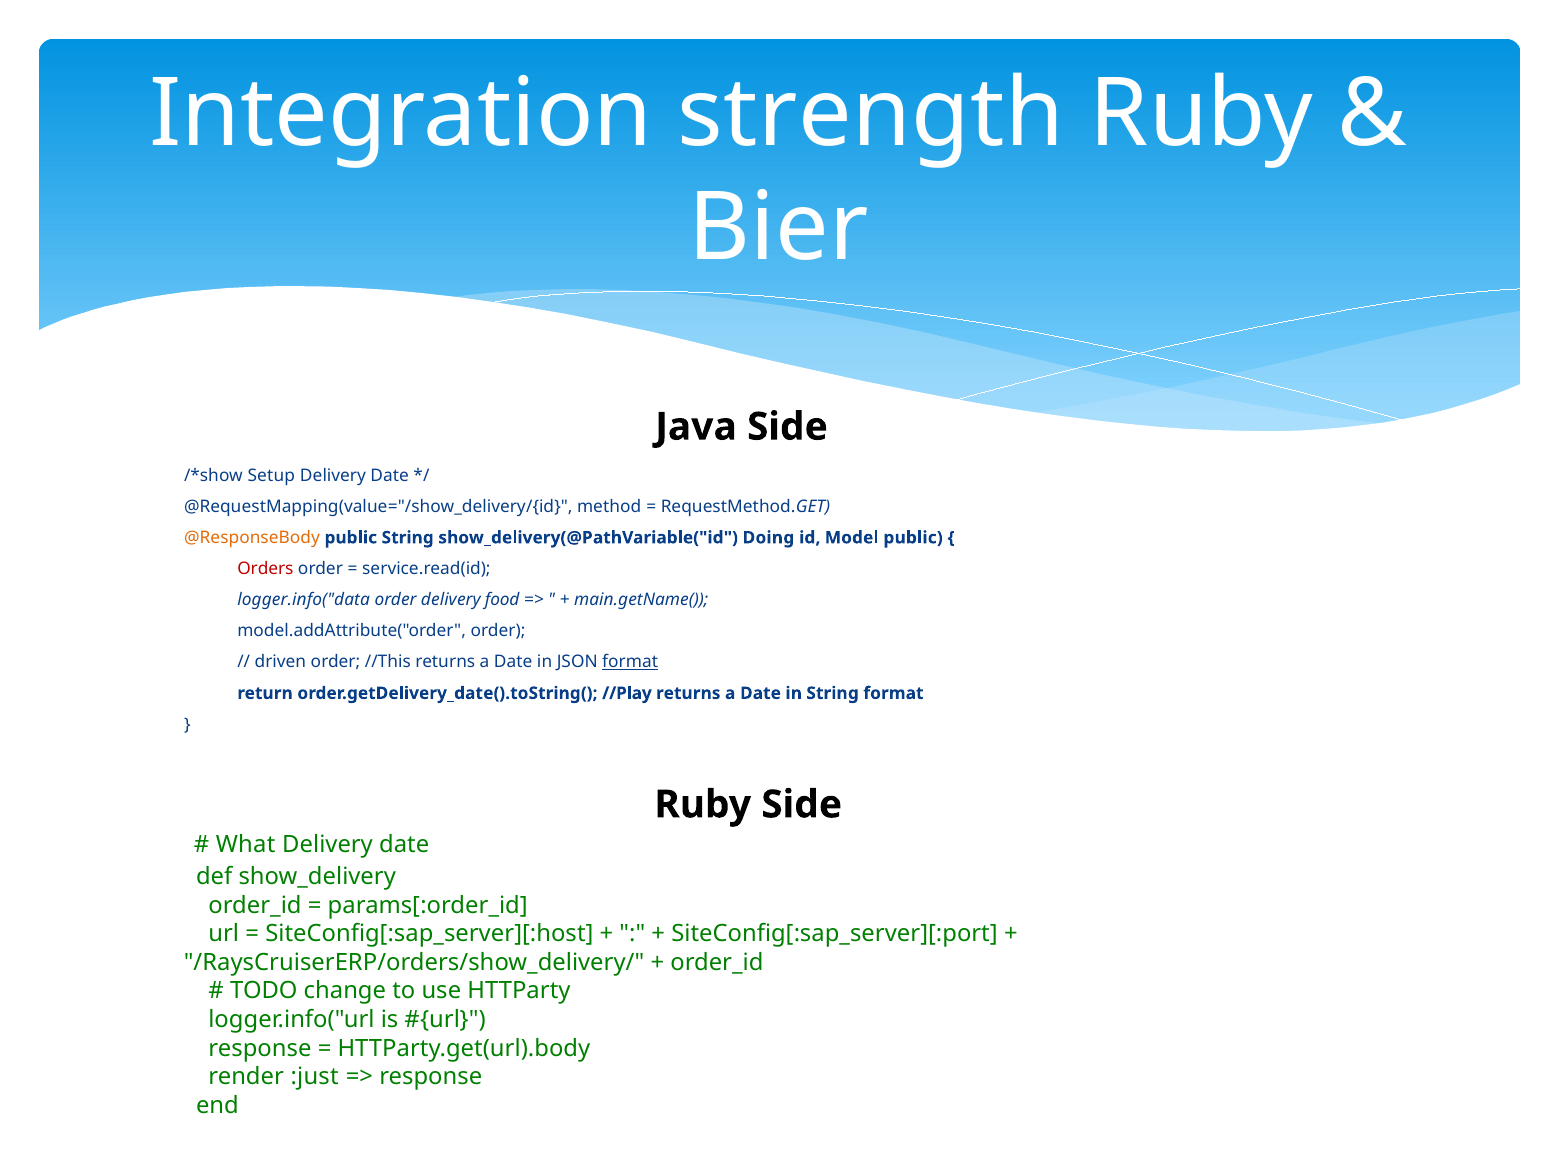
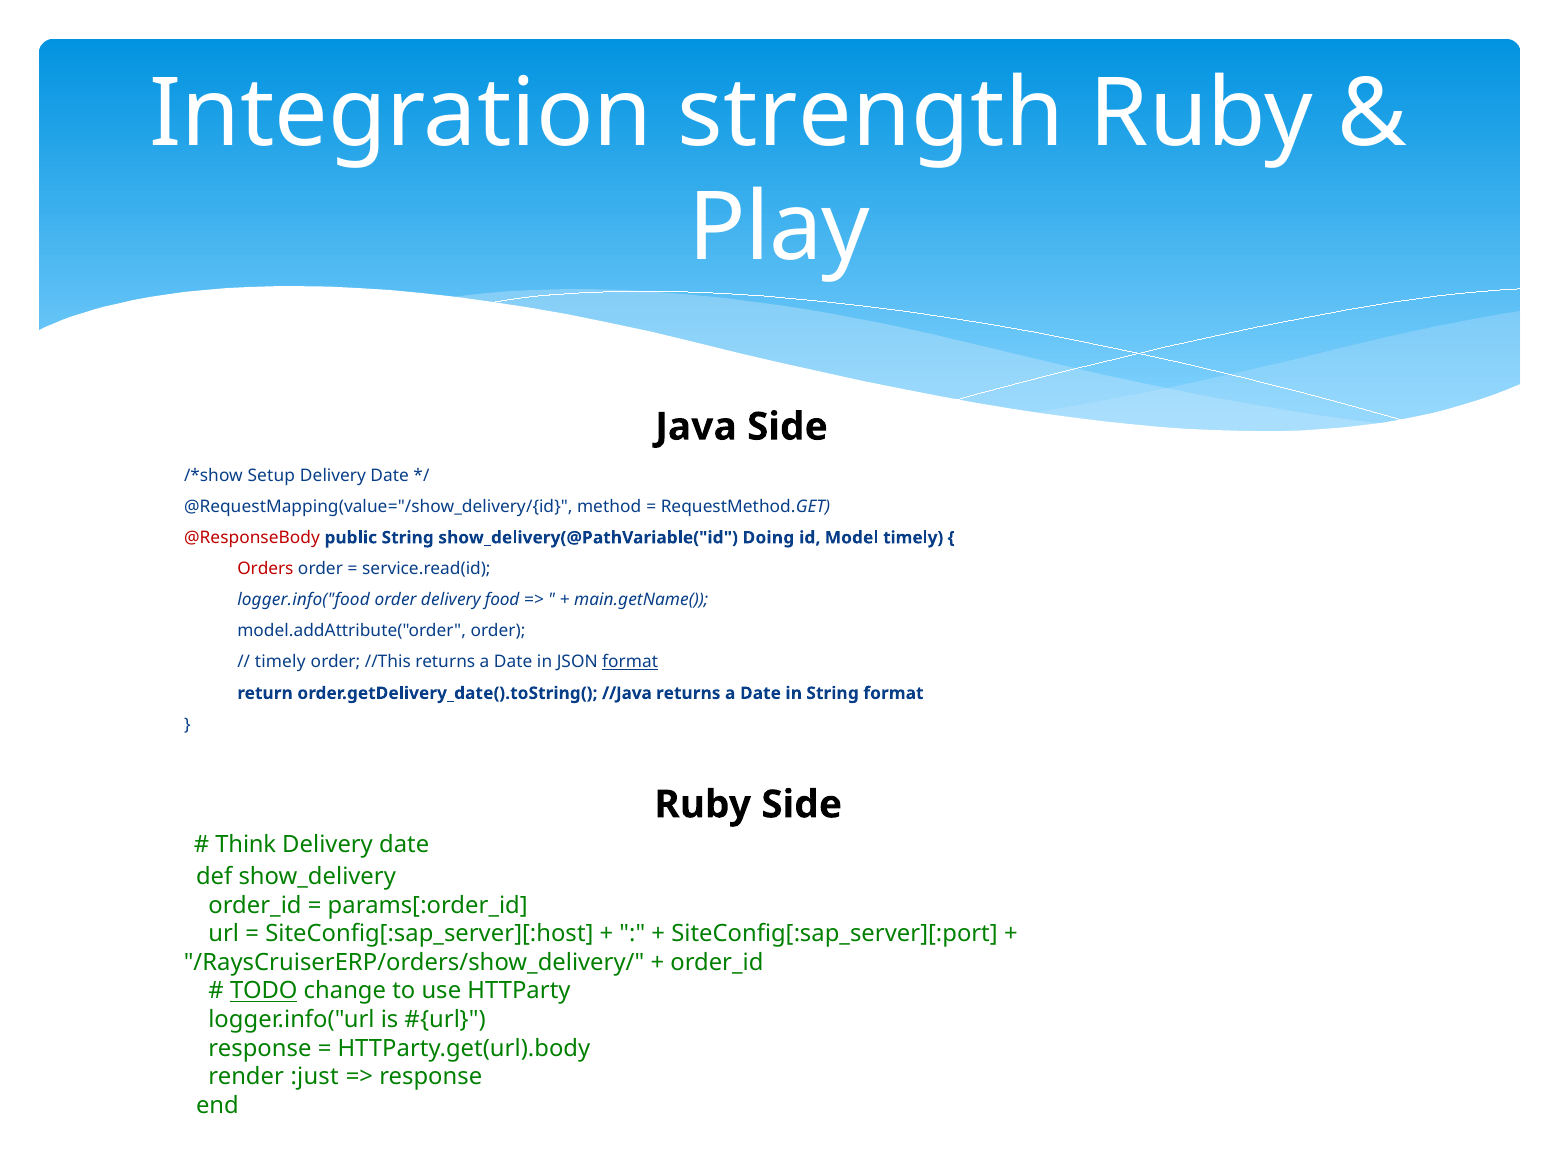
Bier: Bier -> Play
@ResponseBody colour: orange -> red
Model public: public -> timely
logger.info("data: logger.info("data -> logger.info("food
driven at (280, 662): driven -> timely
//Play: //Play -> //Java
What: What -> Think
TODO underline: none -> present
